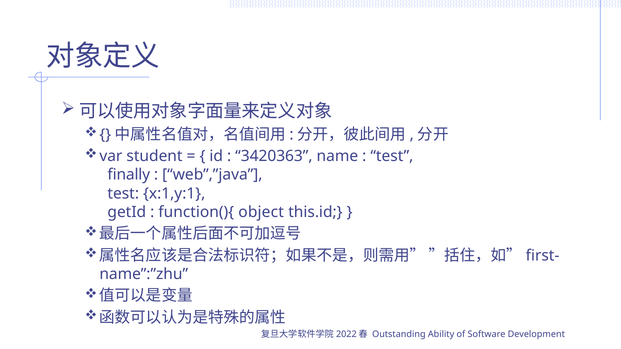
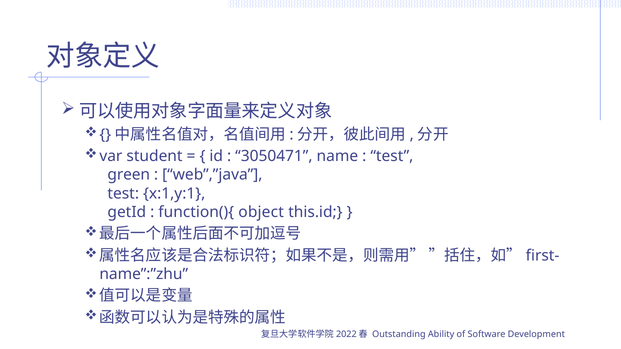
3420363: 3420363 -> 3050471
finally: finally -> green
